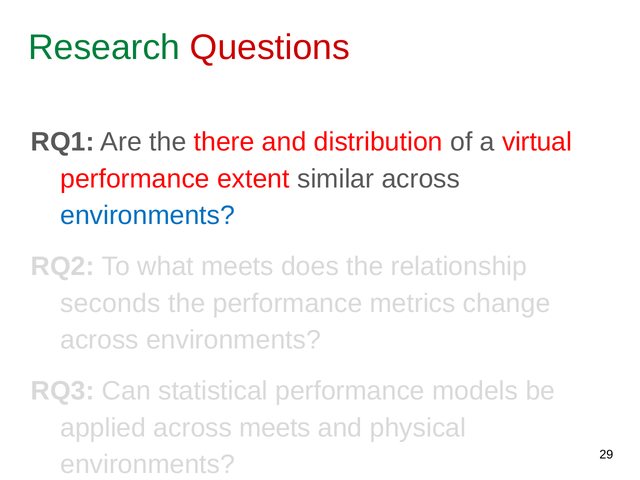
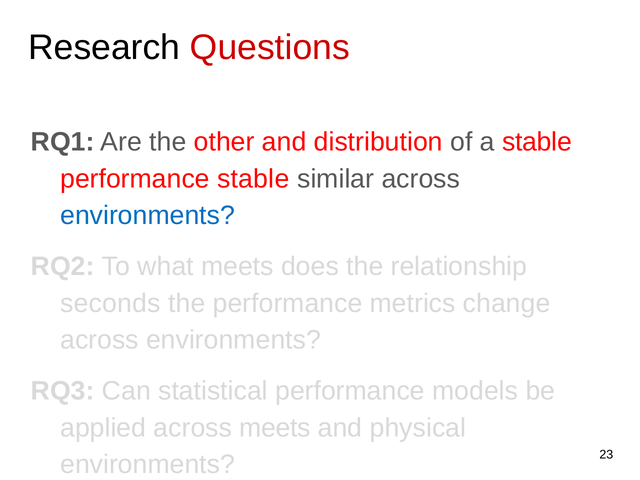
Research colour: green -> black
there: there -> other
a virtual: virtual -> stable
performance extent: extent -> stable
29: 29 -> 23
